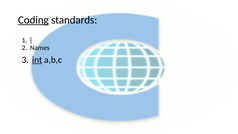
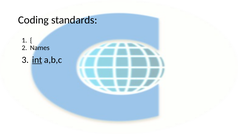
Coding underline: present -> none
